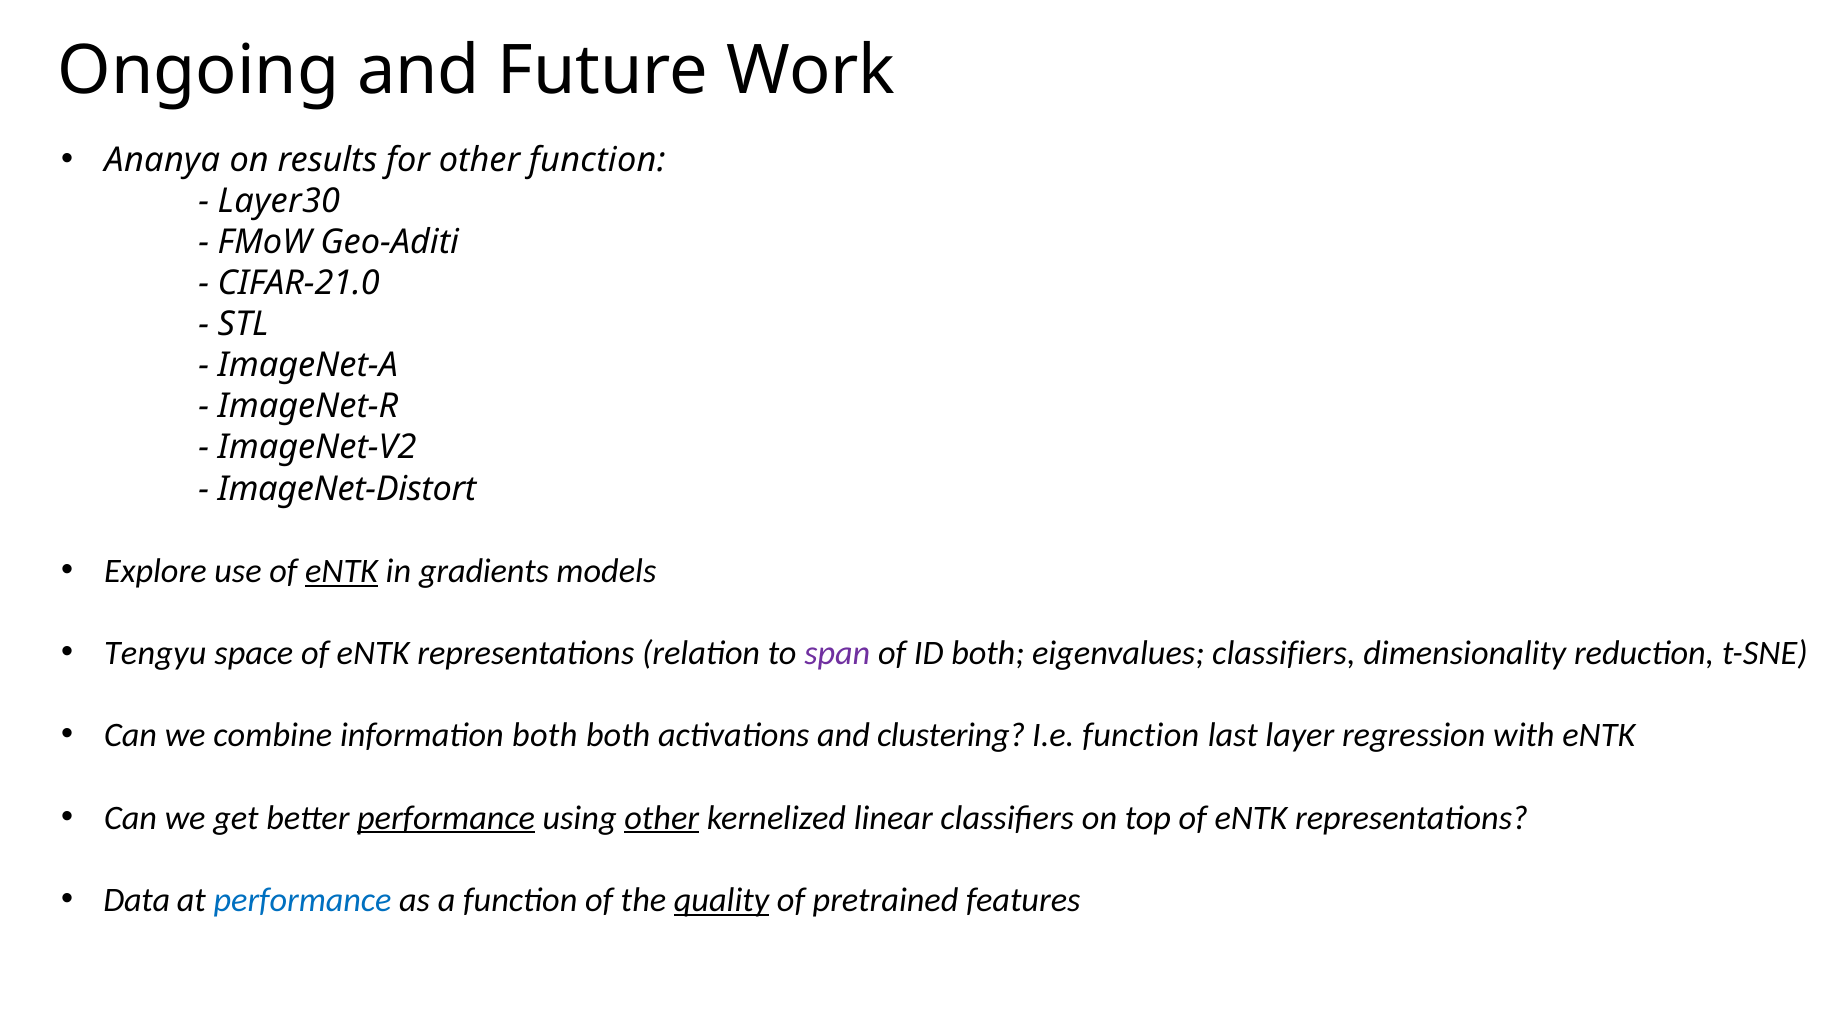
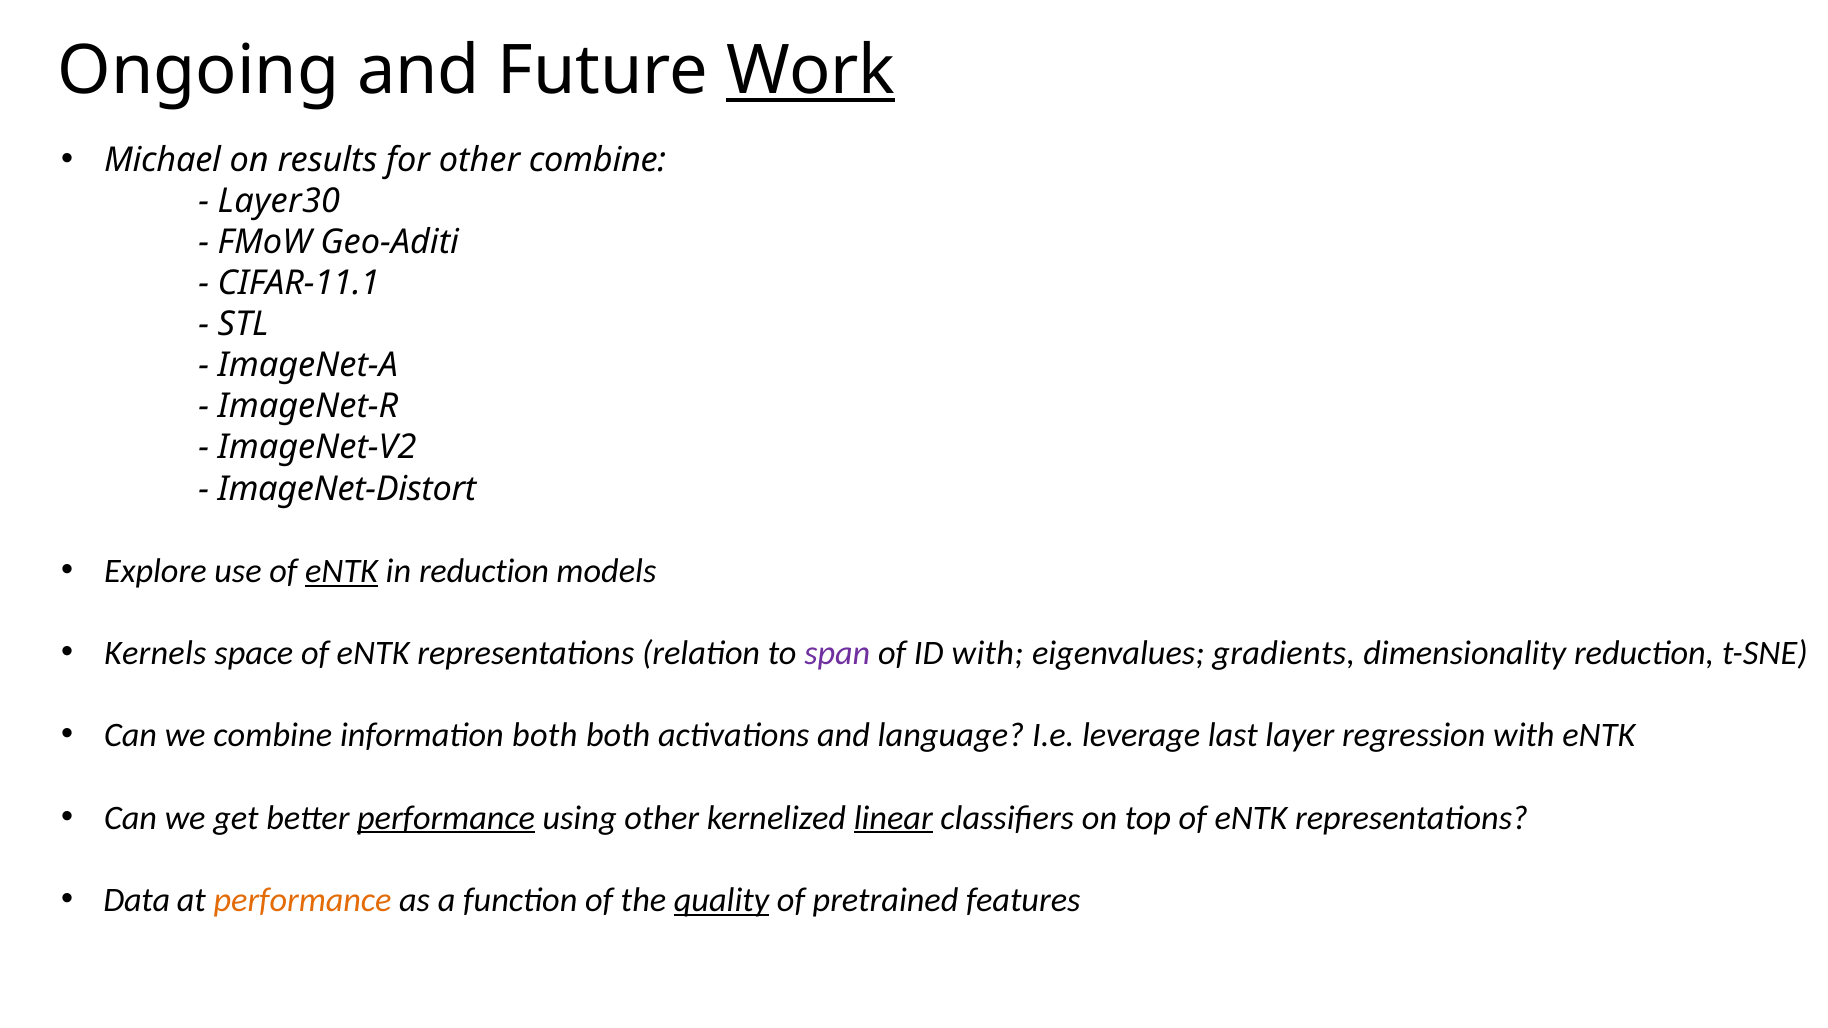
Work underline: none -> present
Ananya: Ananya -> Michael
other function: function -> combine
CIFAR-21.0: CIFAR-21.0 -> CIFAR-11.1
in gradients: gradients -> reduction
Tengyu: Tengyu -> Kernels
ID both: both -> with
eigenvalues classifiers: classifiers -> gradients
clustering: clustering -> language
I.e function: function -> leverage
other at (662, 818) underline: present -> none
linear underline: none -> present
performance at (303, 900) colour: blue -> orange
